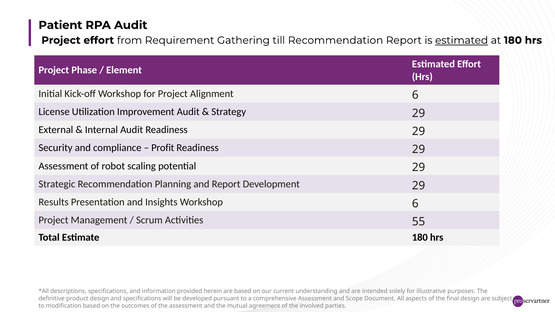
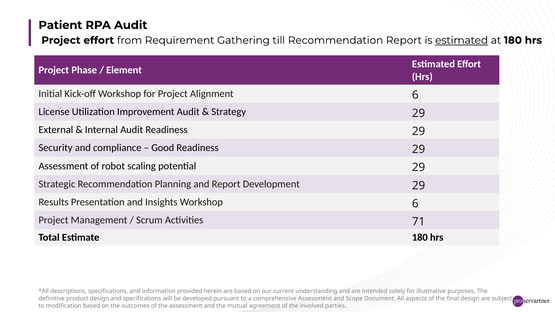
Profit: Profit -> Good
55: 55 -> 71
